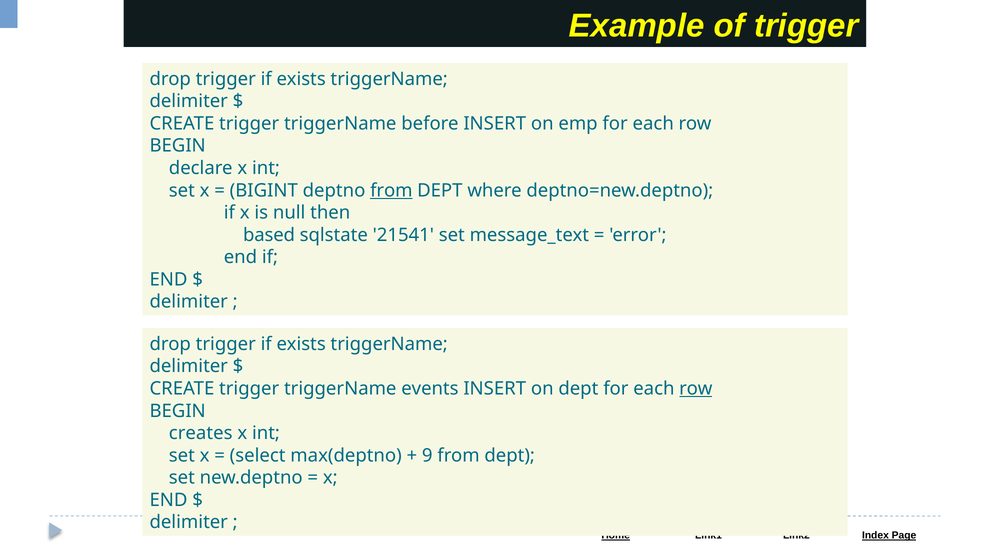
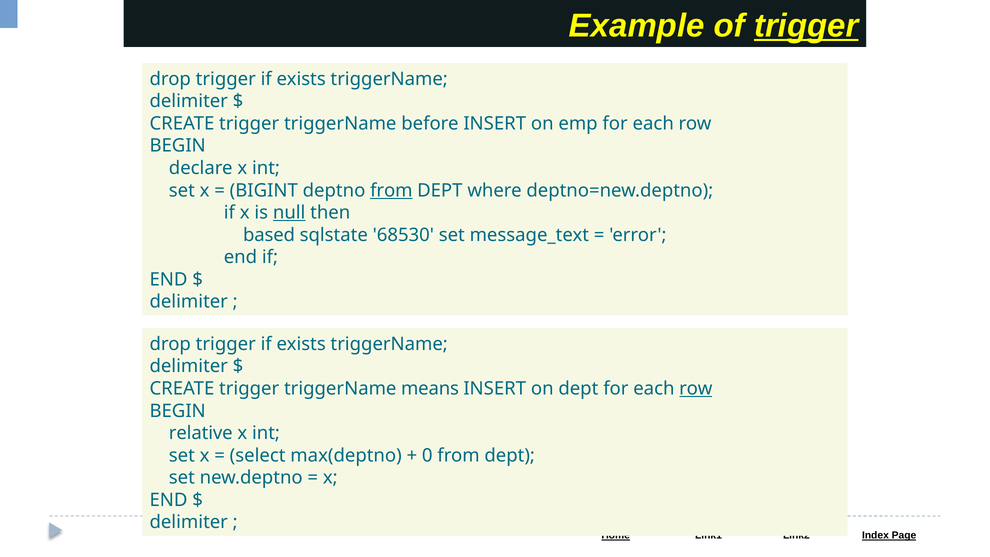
trigger at (806, 26) underline: none -> present
null underline: none -> present
21541: 21541 -> 68530
events: events -> means
creates: creates -> relative
9: 9 -> 0
